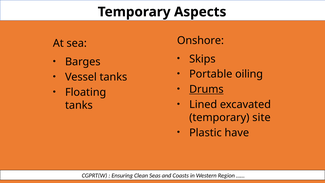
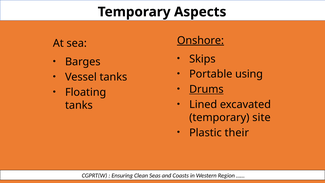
Onshore underline: none -> present
oiling: oiling -> using
have: have -> their
